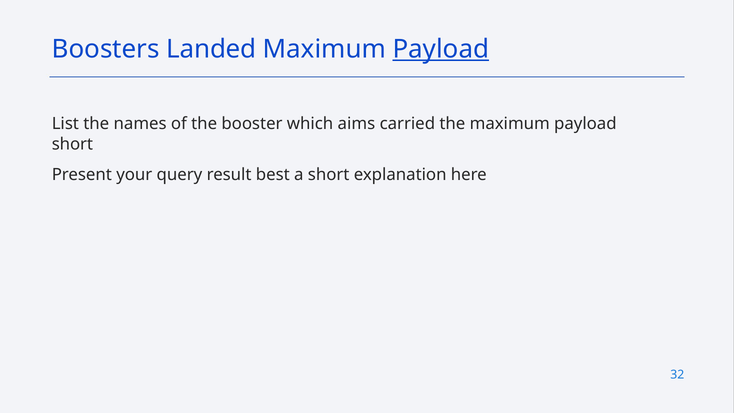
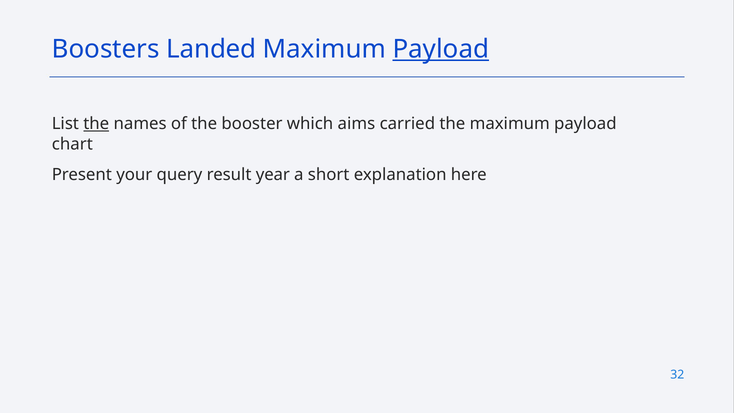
the at (96, 124) underline: none -> present
short at (72, 144): short -> chart
best: best -> year
